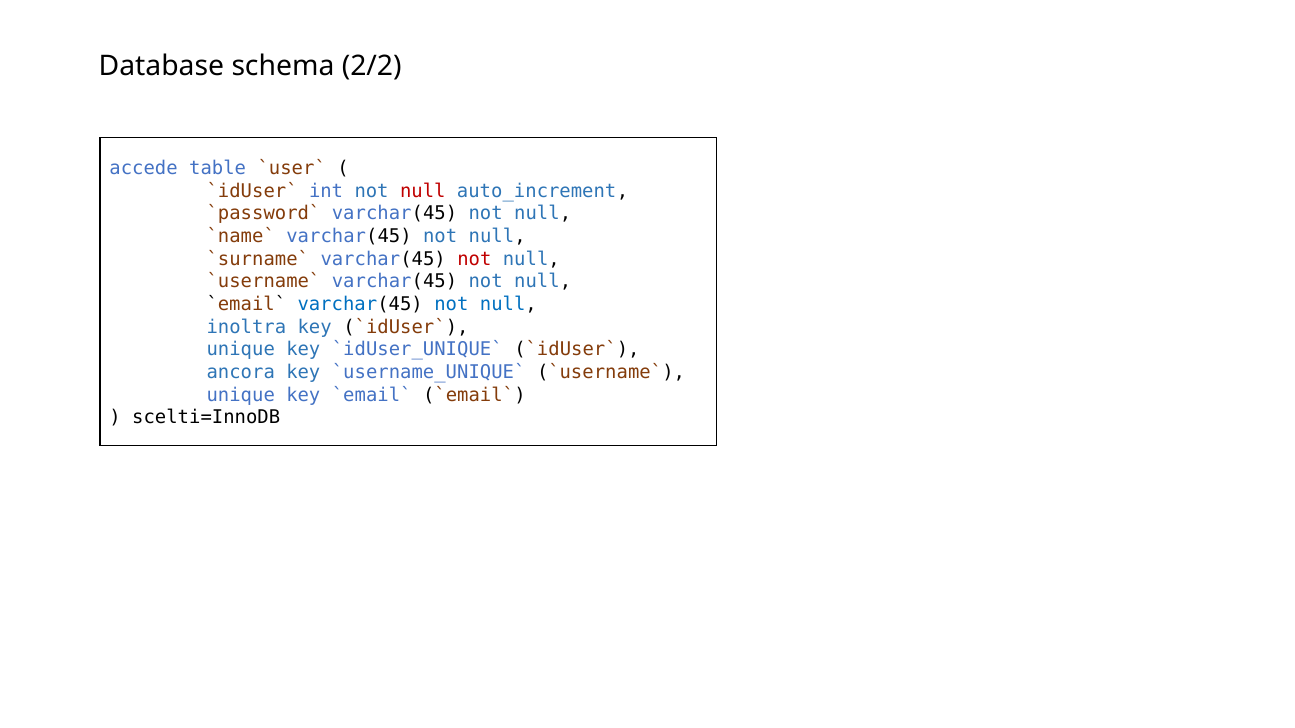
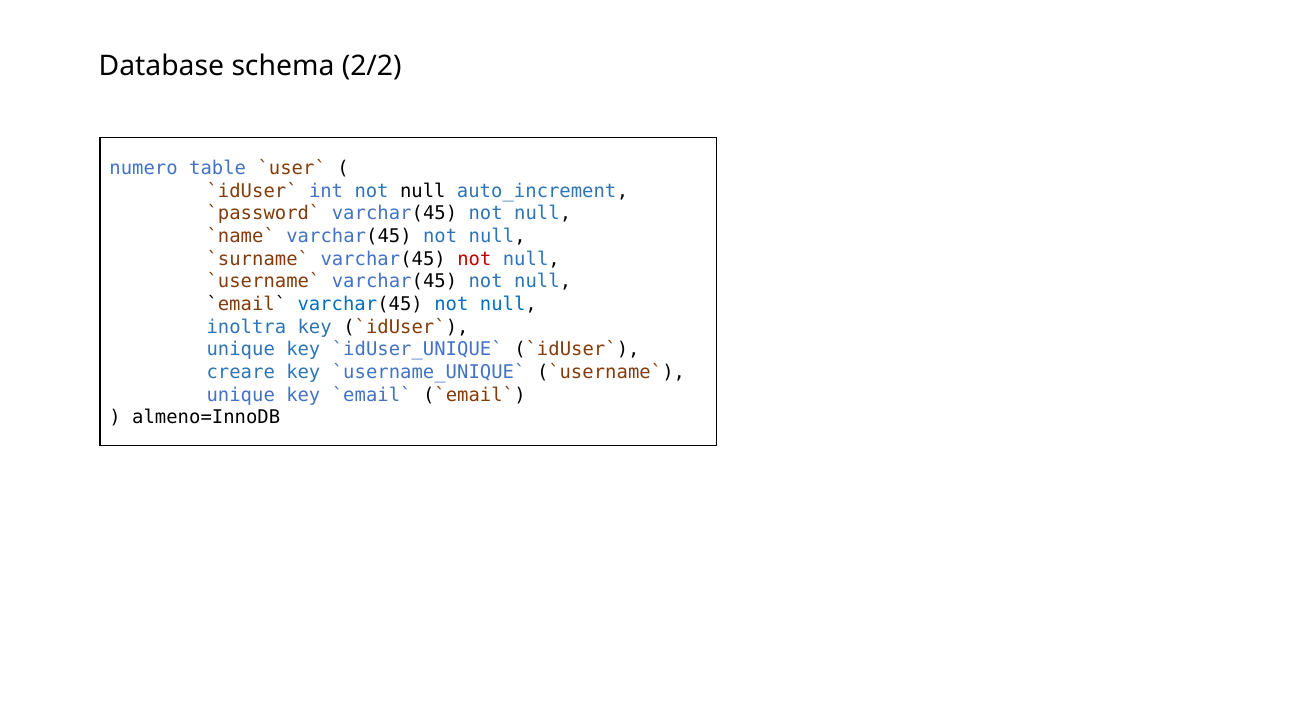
accede: accede -> numero
null at (423, 191) colour: red -> black
ancora: ancora -> creare
scelti=InnoDB: scelti=InnoDB -> almeno=InnoDB
